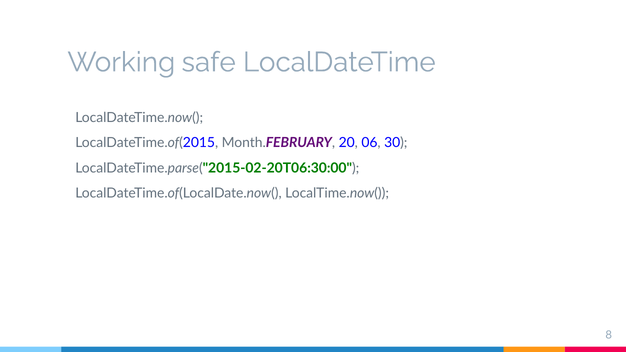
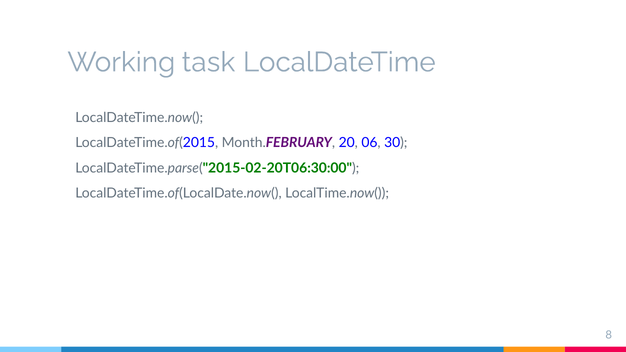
safe: safe -> task
